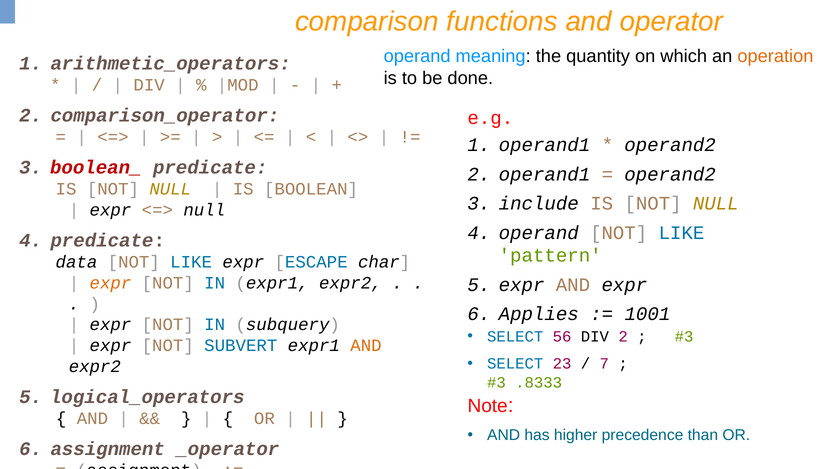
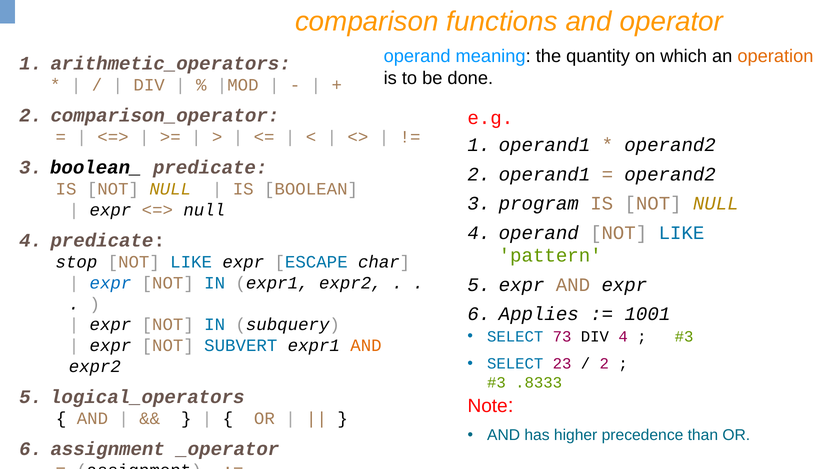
boolean_ colour: red -> black
include: include -> program
data: data -> stop
expr at (110, 283) colour: orange -> blue
56: 56 -> 73
DIV 2: 2 -> 4
7 at (604, 364): 7 -> 2
